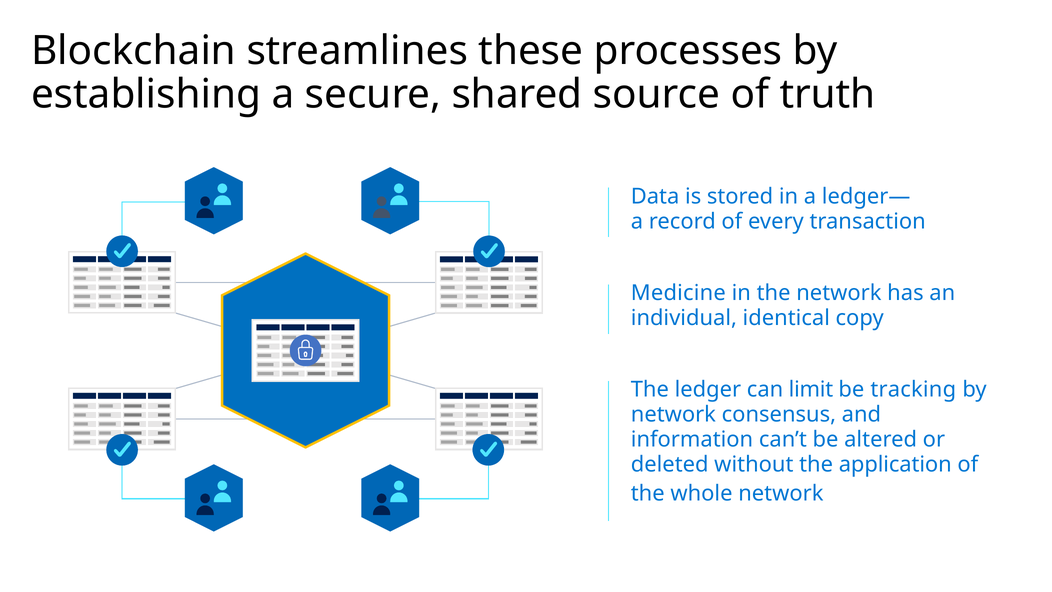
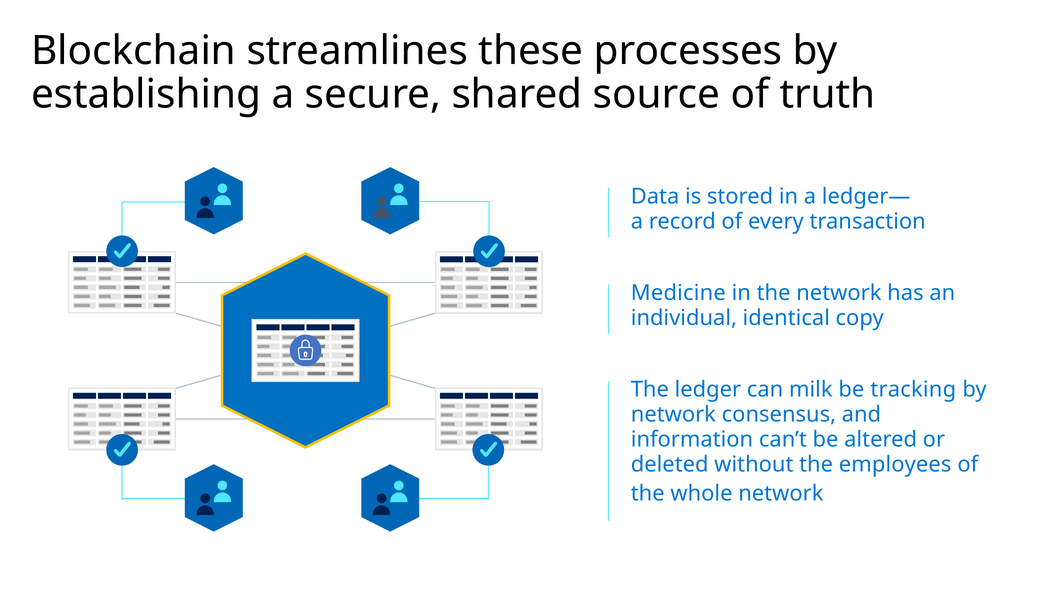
limit: limit -> milk
application: application -> employees
